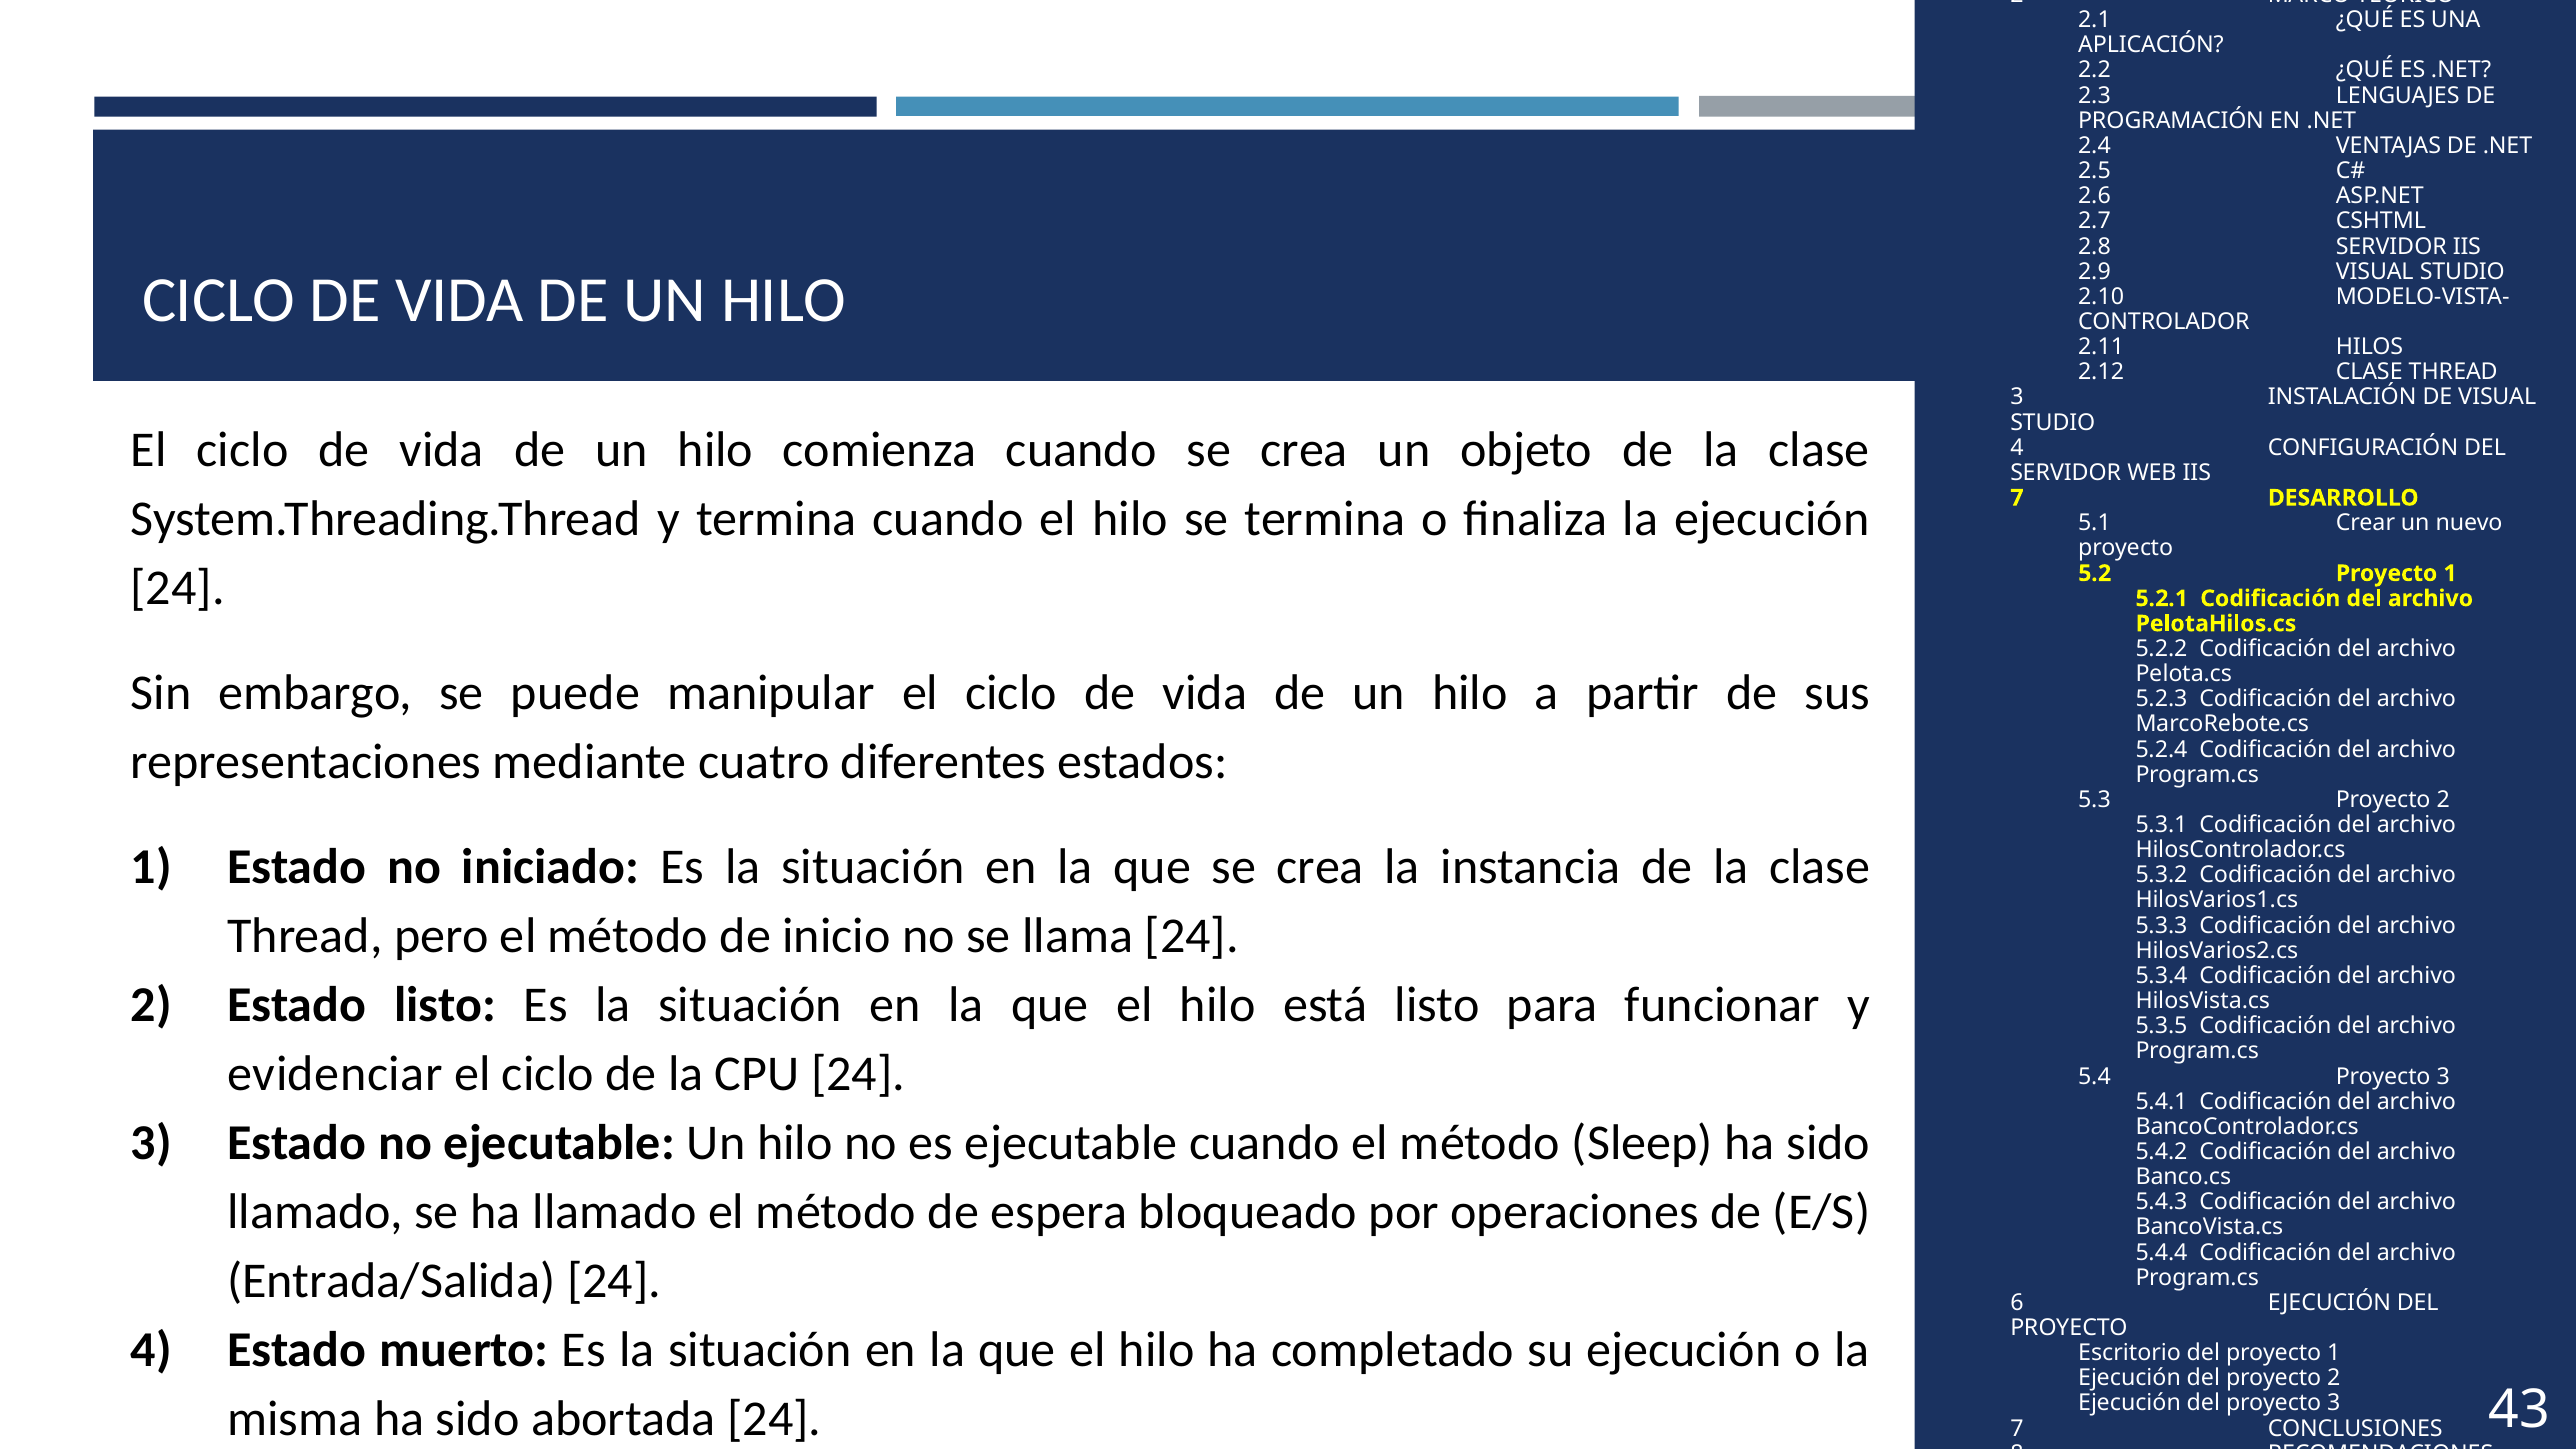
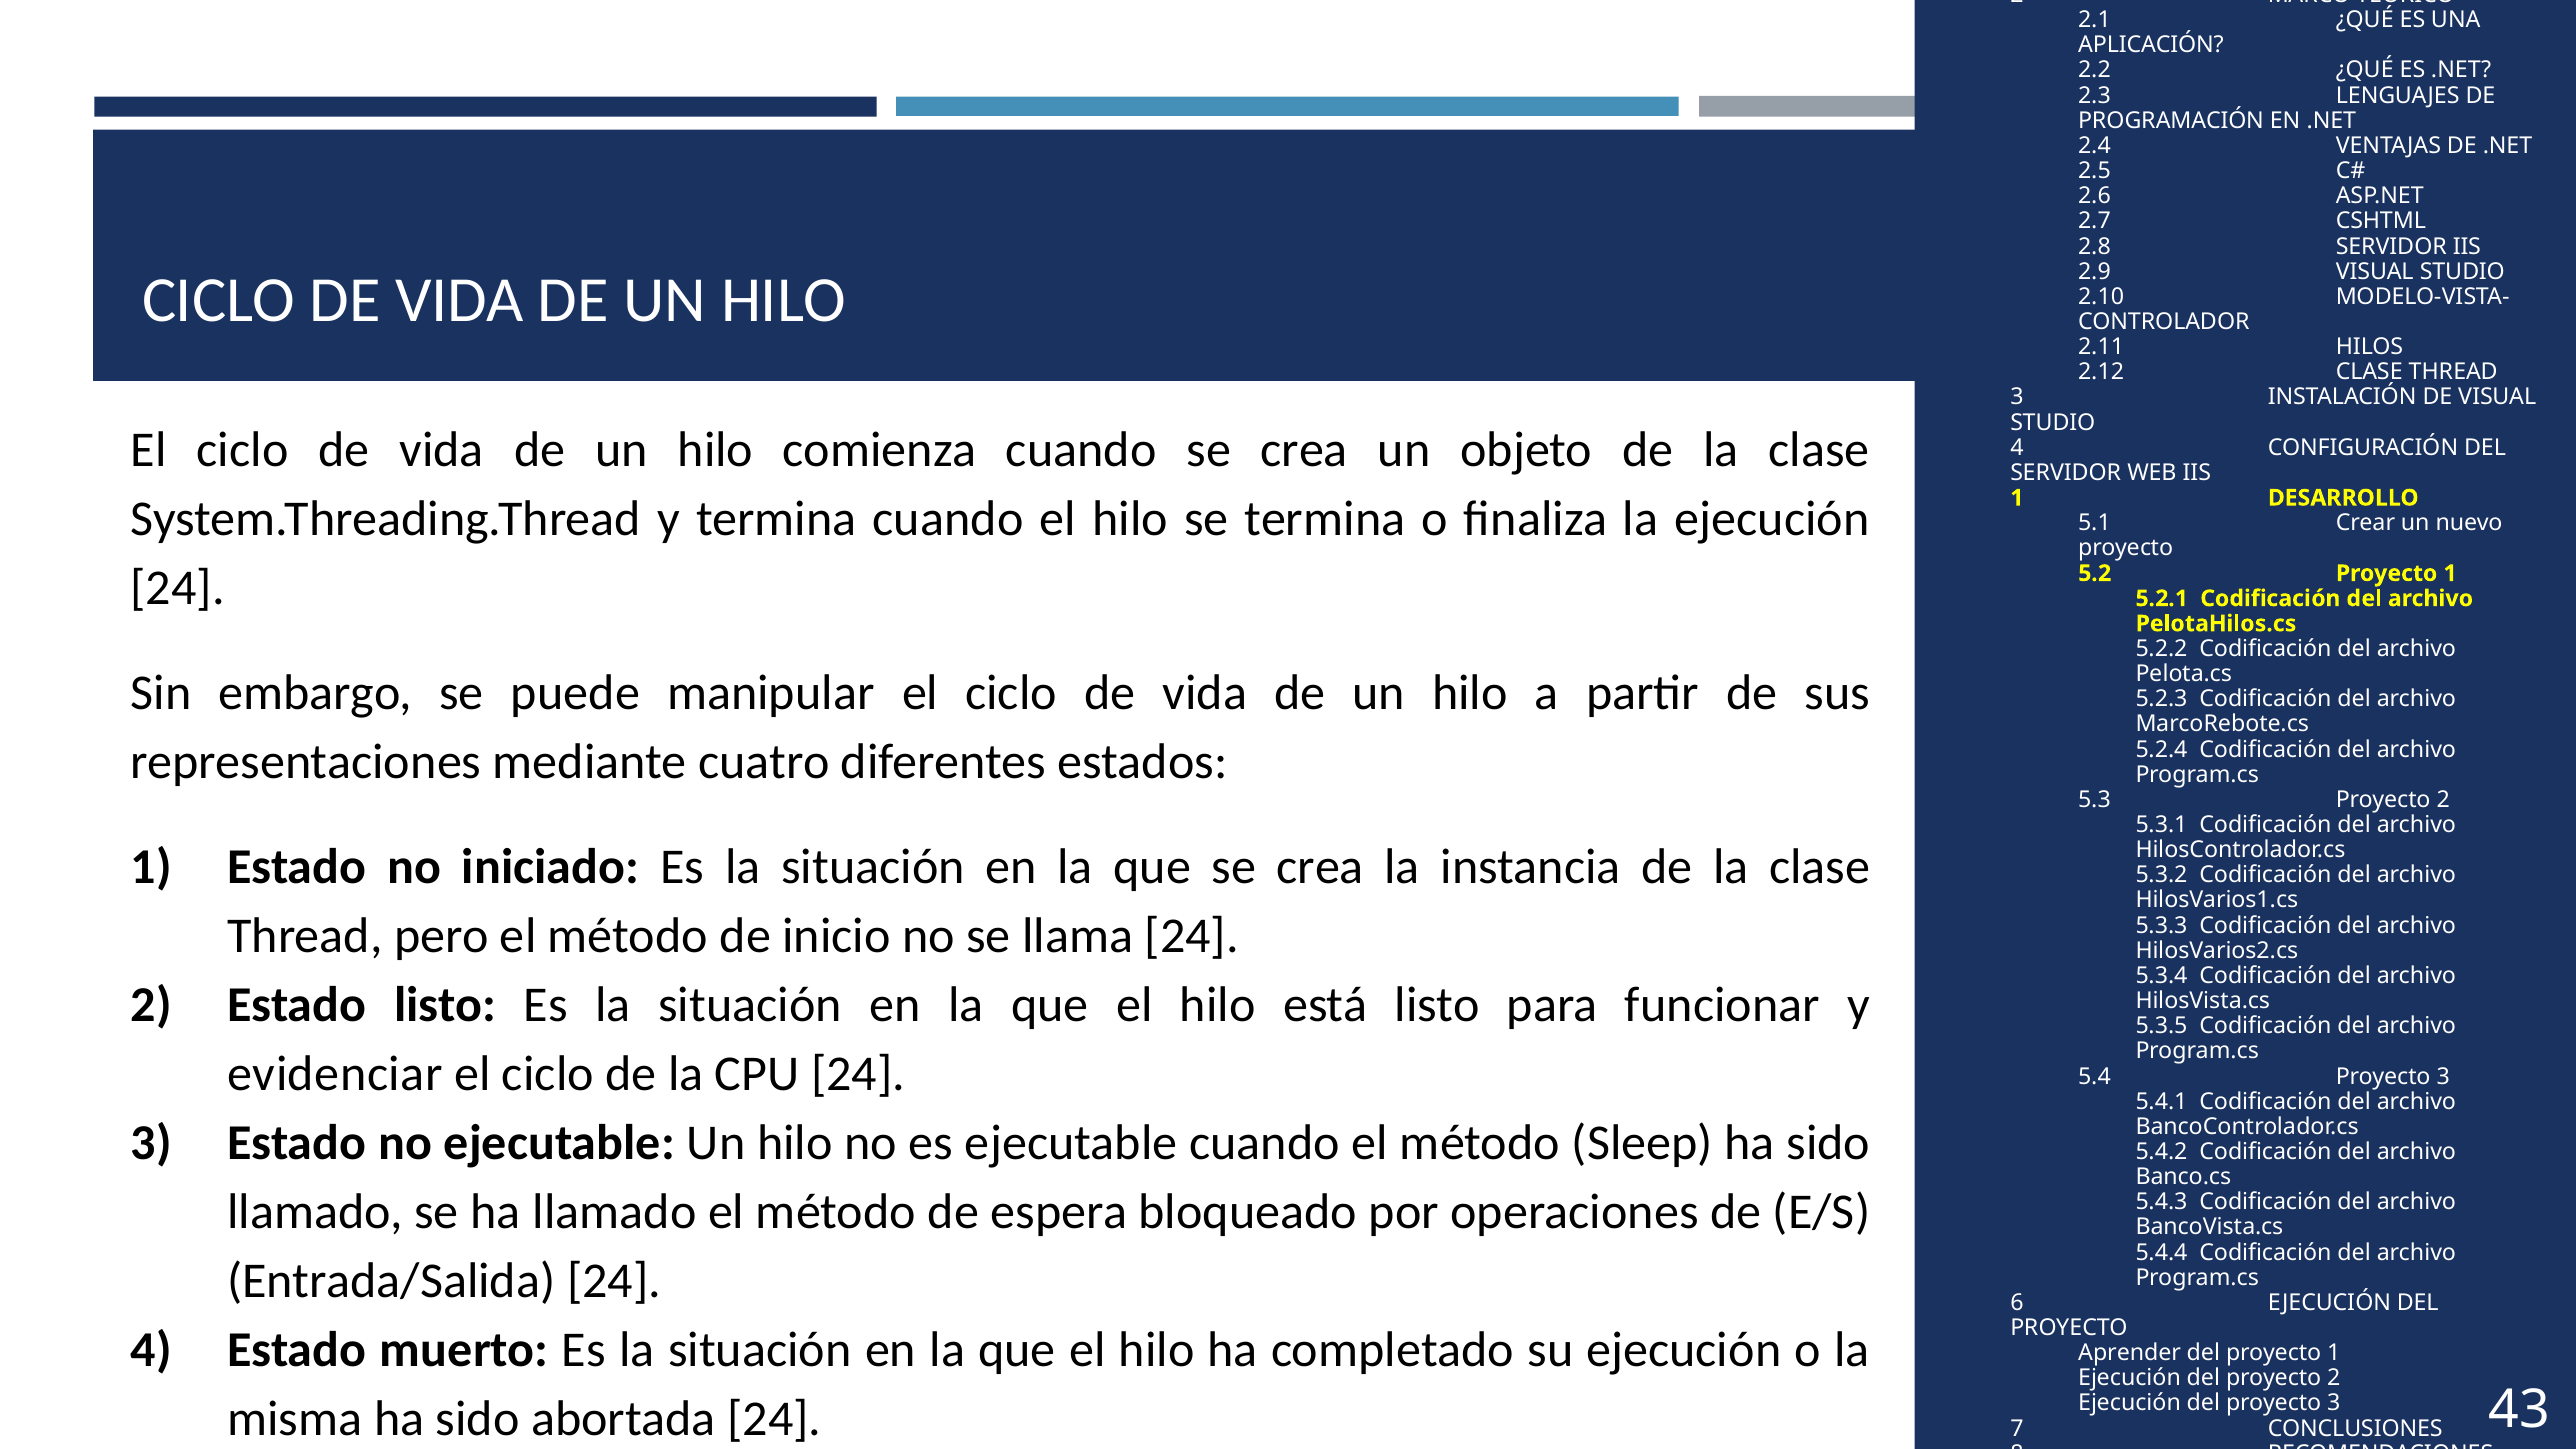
7 at (2017, 498): 7 -> 1
Escritorio: Escritorio -> Aprender
